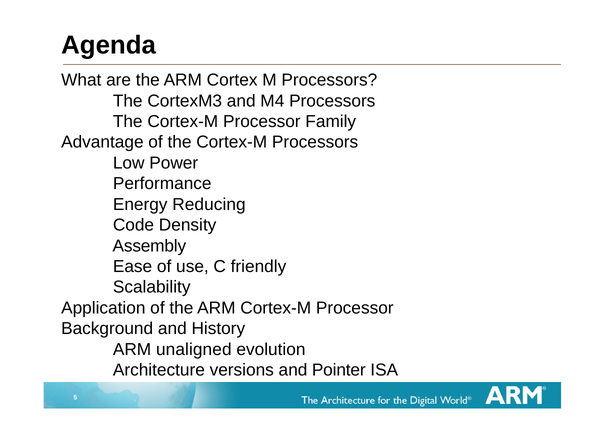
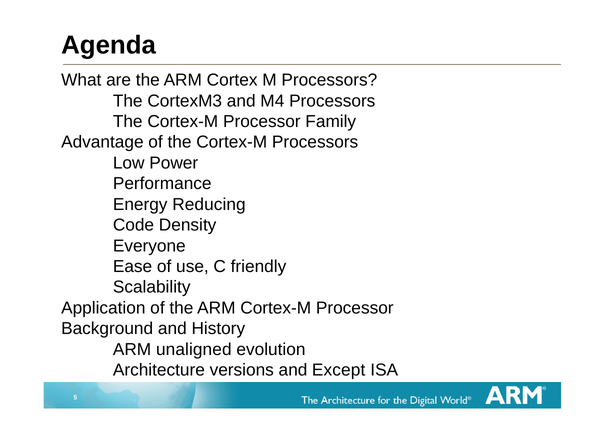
Assembly: Assembly -> Everyone
Pointer: Pointer -> Except
